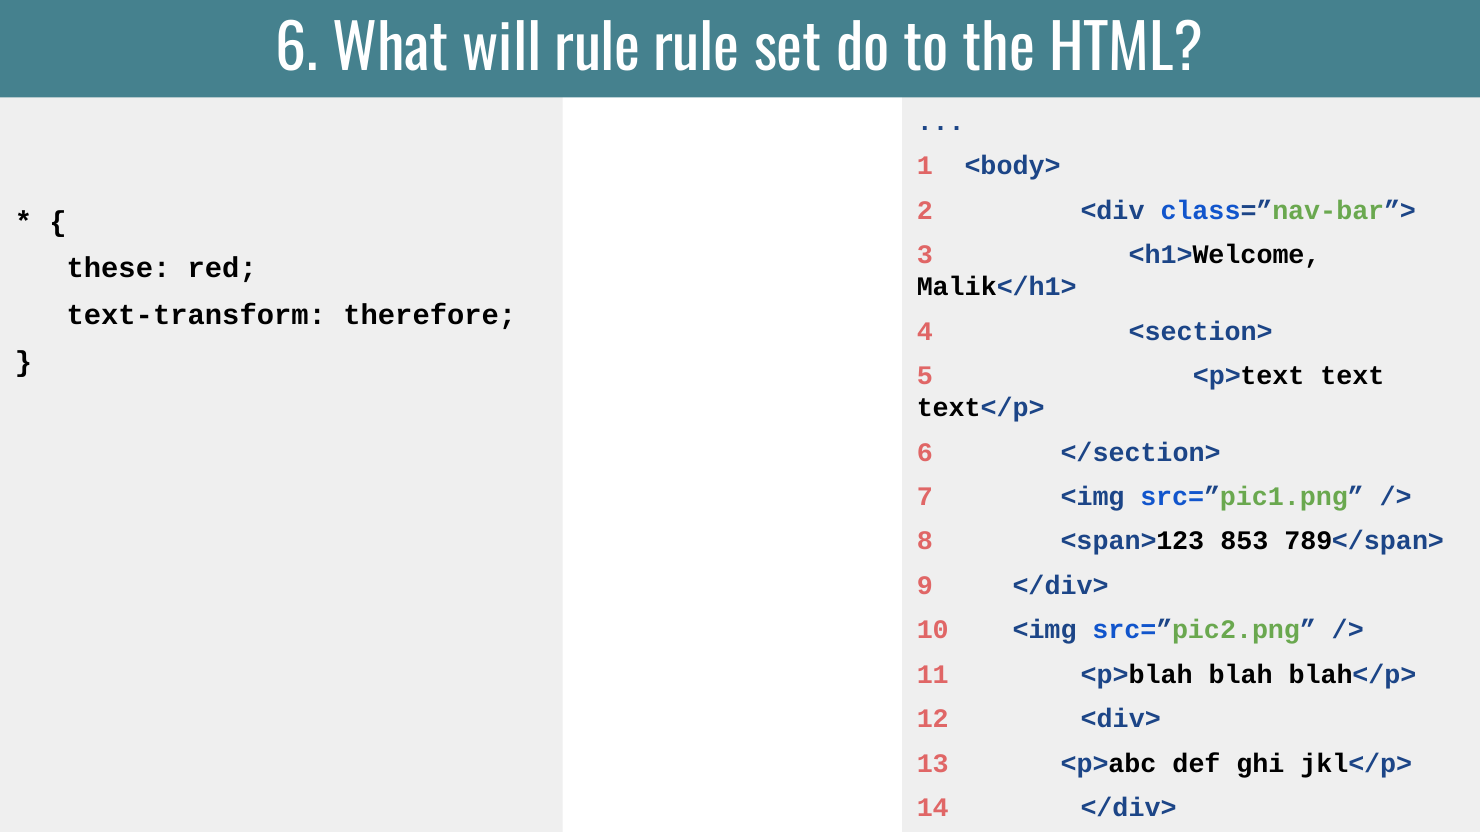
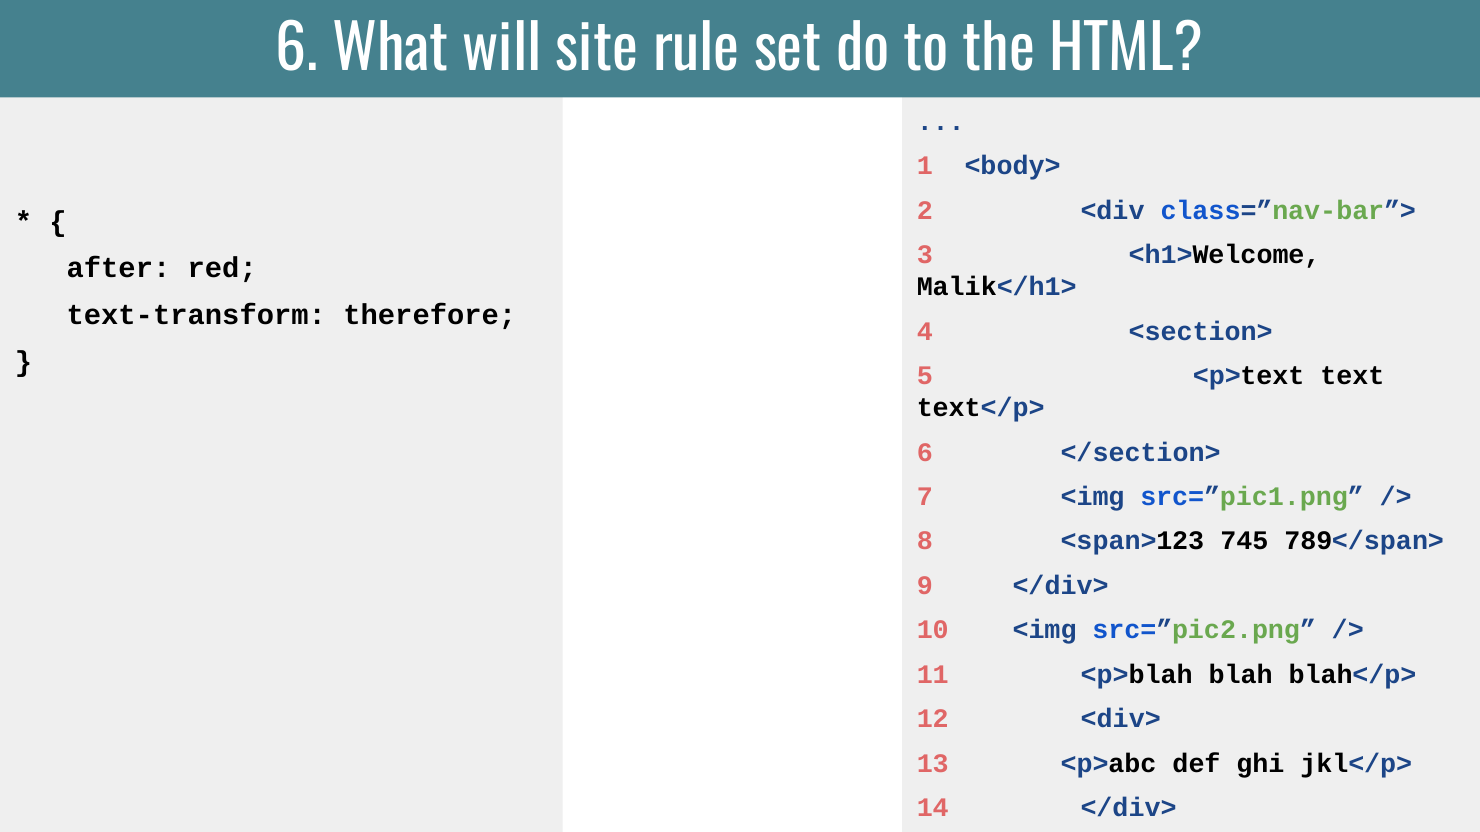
will rule: rule -> site
these: these -> after
853: 853 -> 745
